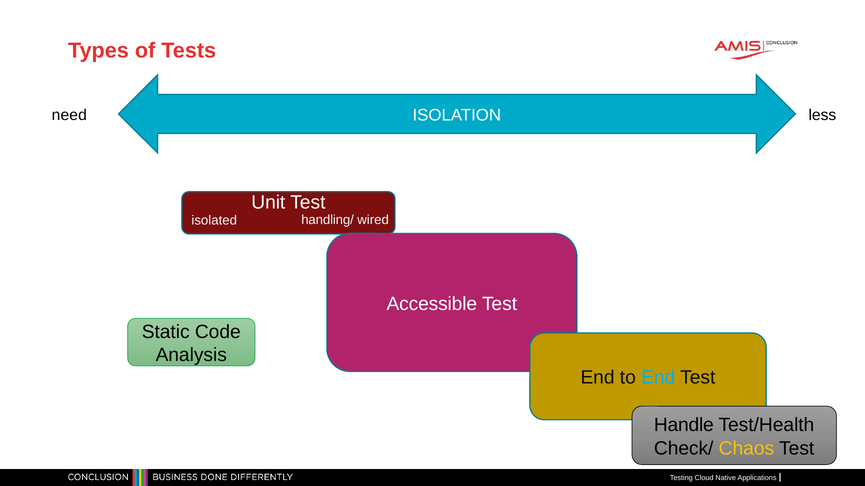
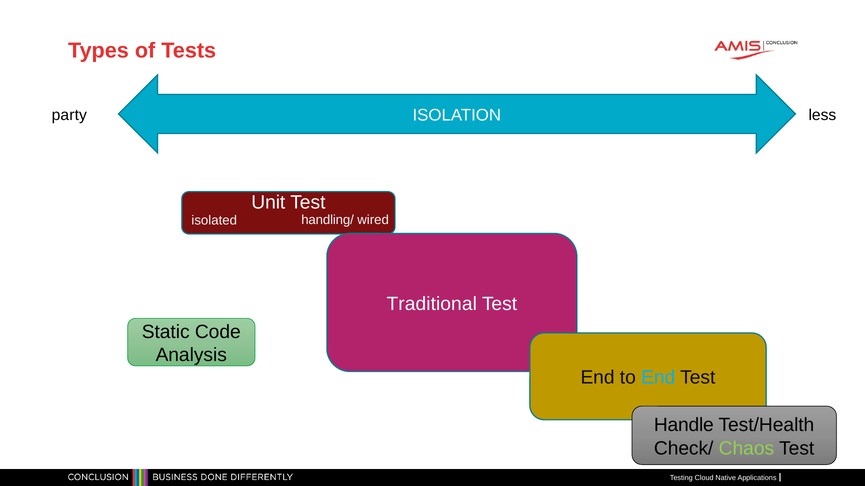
need: need -> party
Accessible: Accessible -> Traditional
Chaos colour: yellow -> light green
